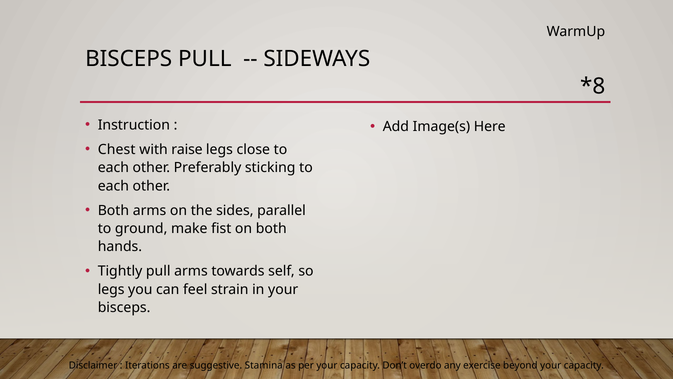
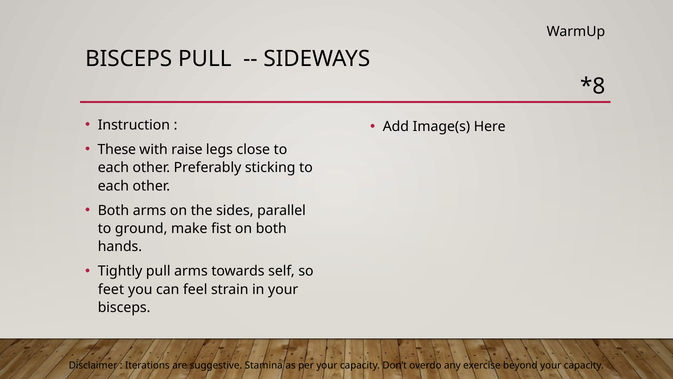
Chest: Chest -> These
legs at (111, 289): legs -> feet
